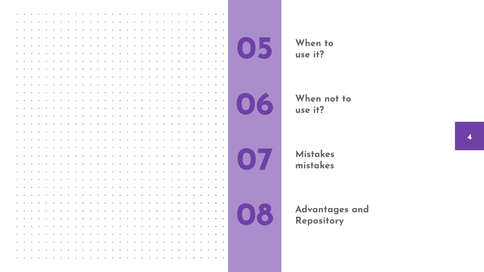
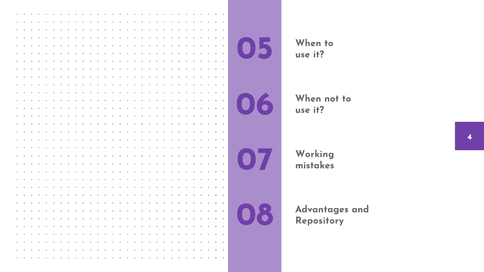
Mistakes at (315, 154): Mistakes -> Working
